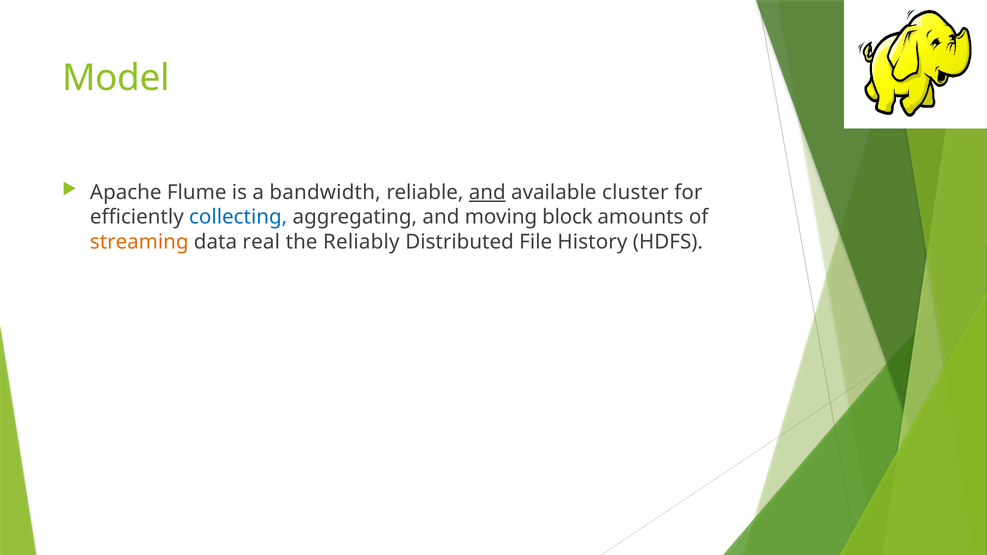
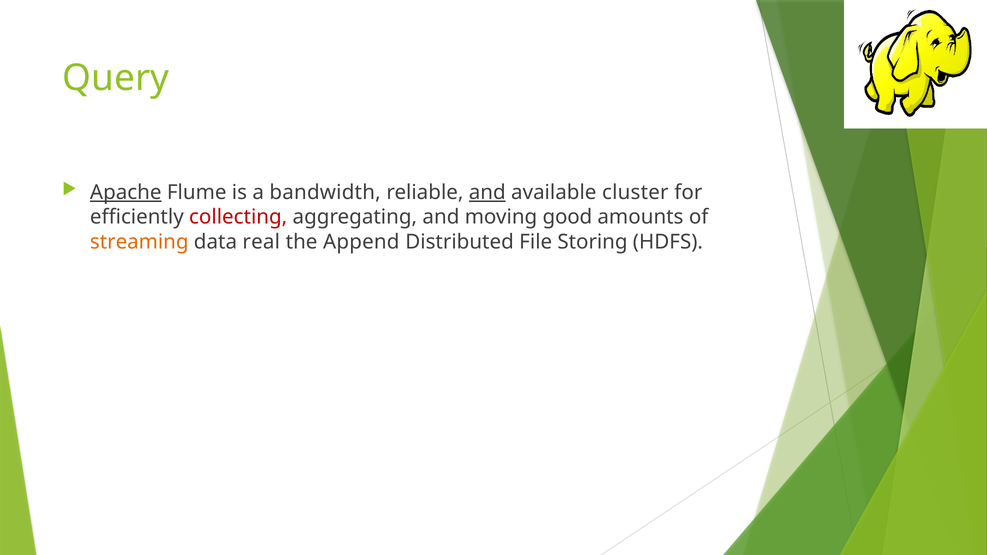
Model: Model -> Query
Apache underline: none -> present
collecting colour: blue -> red
block: block -> good
Reliably: Reliably -> Append
History: History -> Storing
